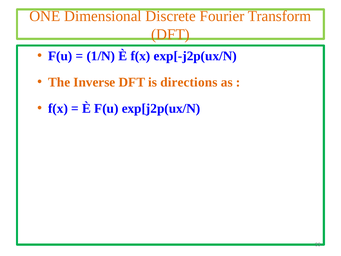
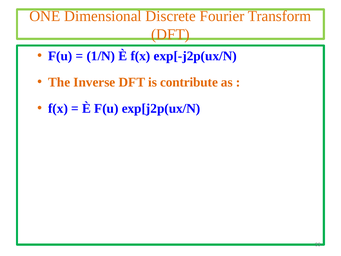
directions: directions -> contribute
